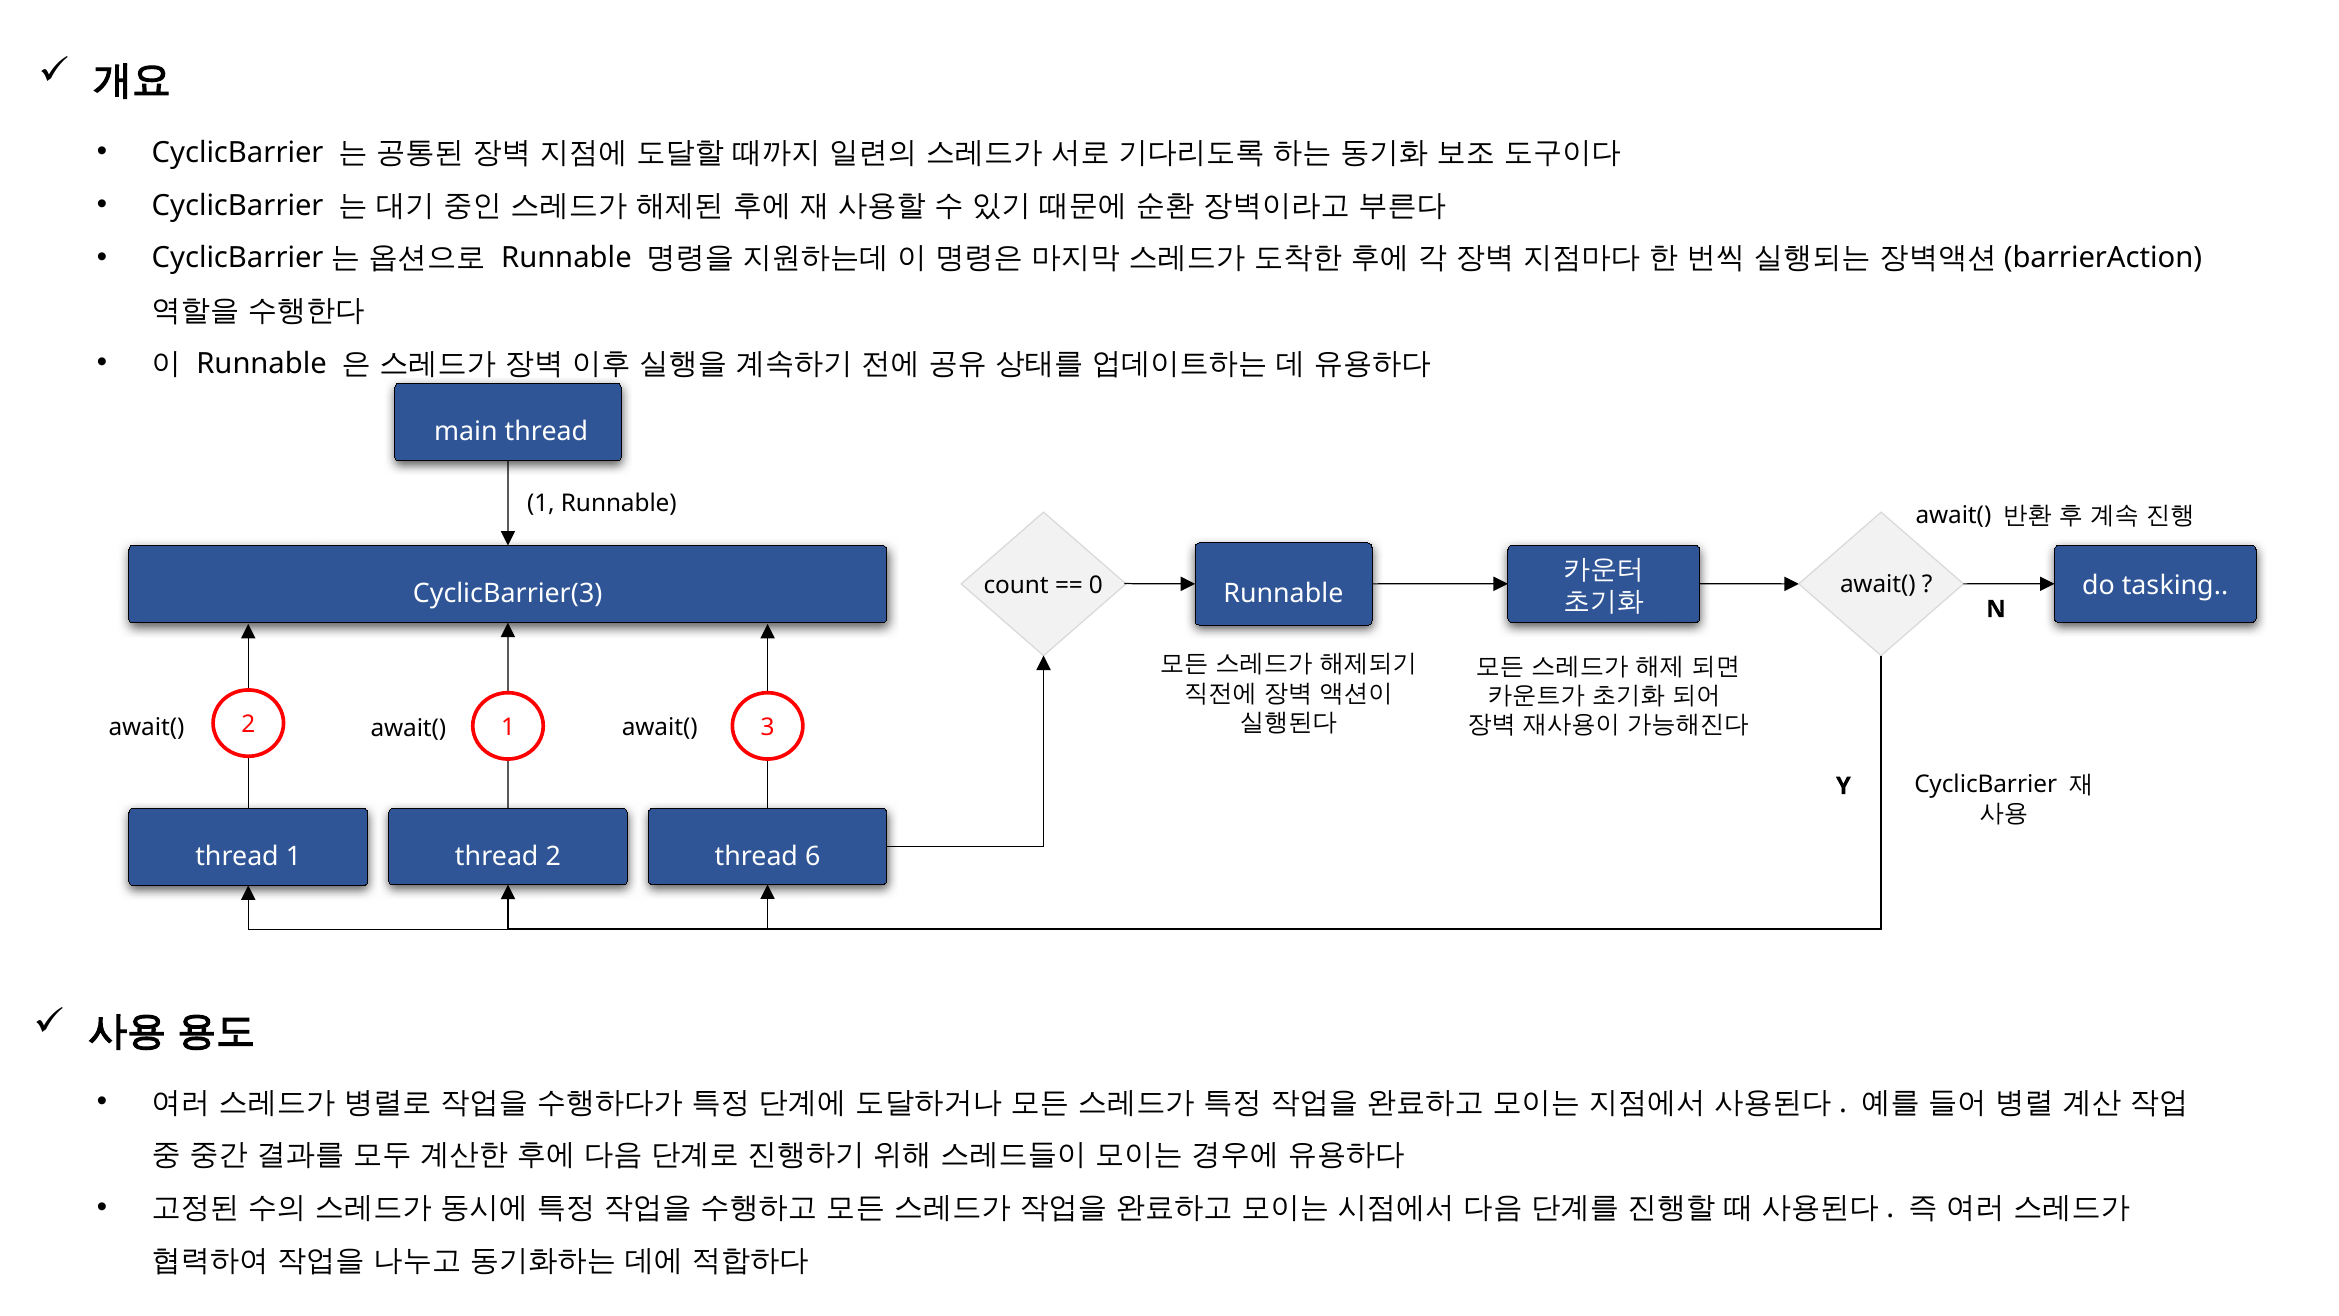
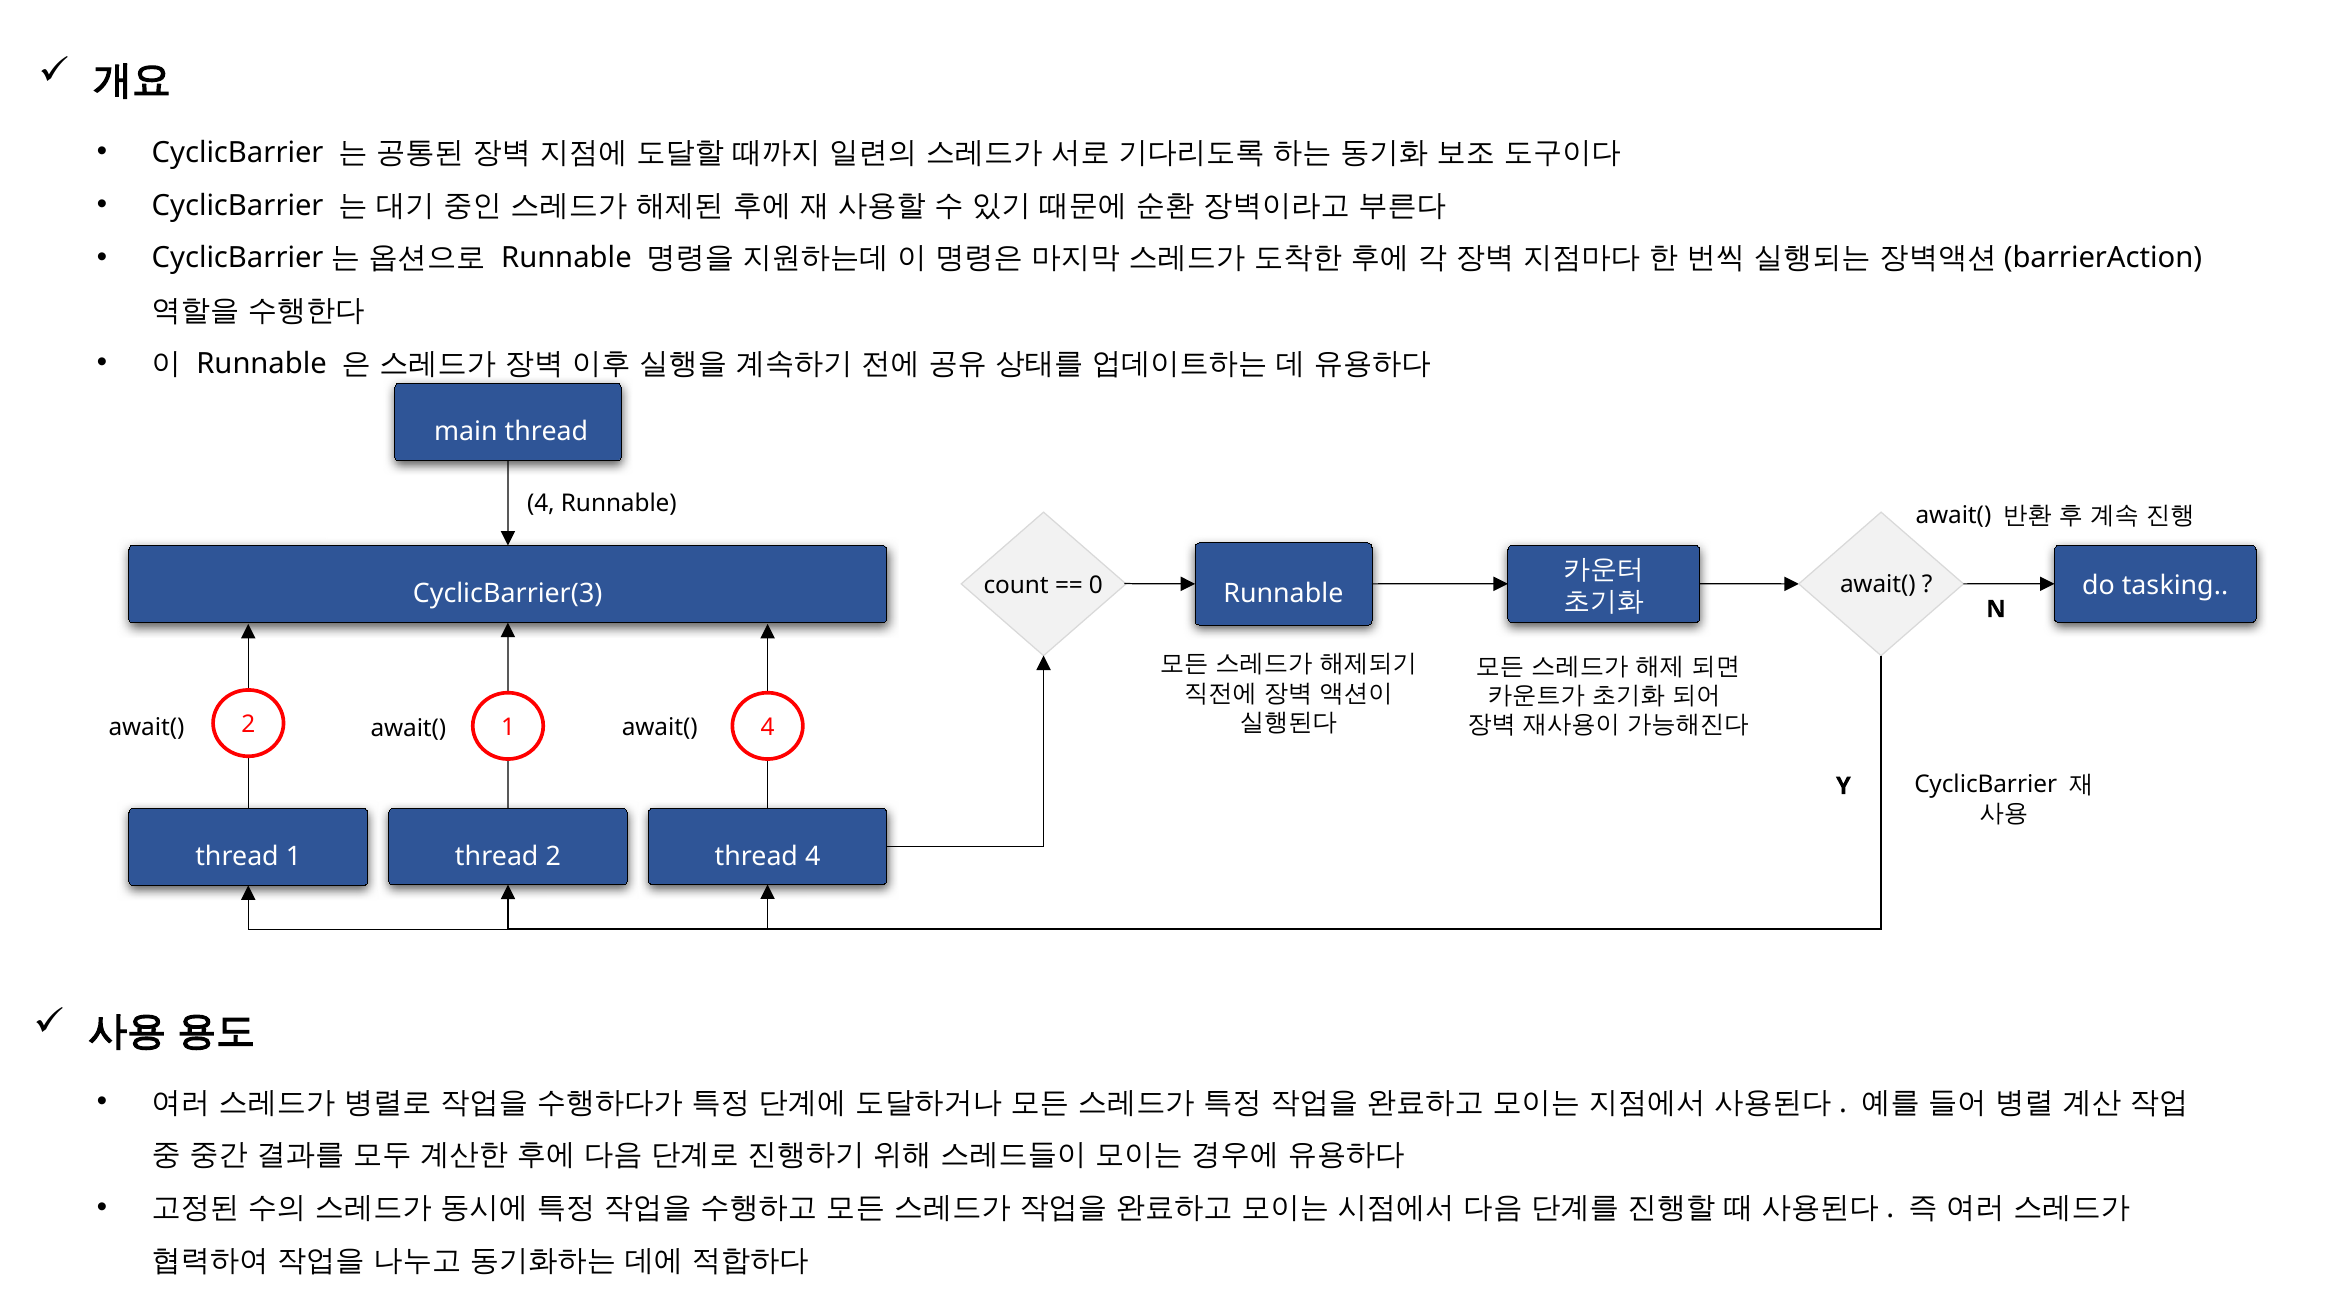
1 at (541, 503): 1 -> 4
1 3: 3 -> 4
thread 6: 6 -> 4
